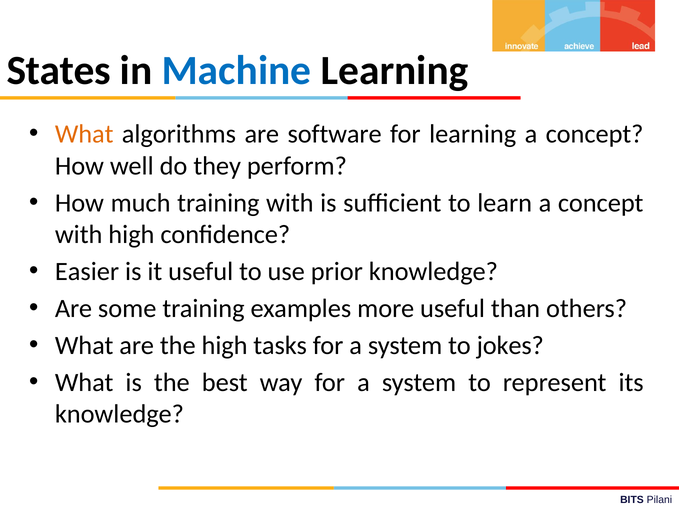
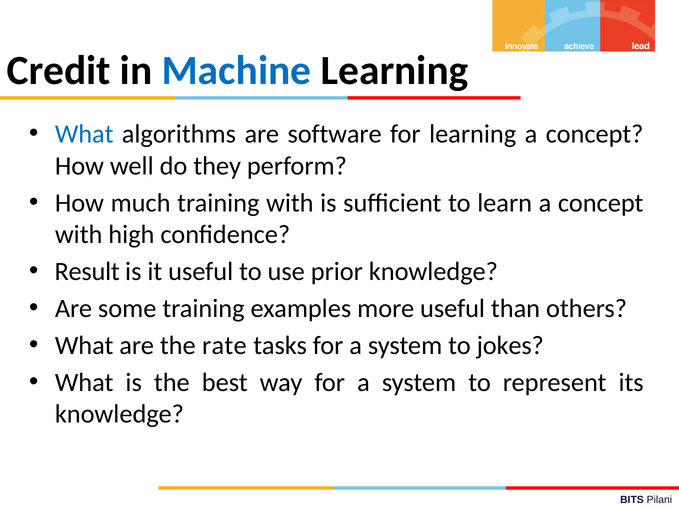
States: States -> Credit
What at (84, 134) colour: orange -> blue
Easier: Easier -> Result
the high: high -> rate
